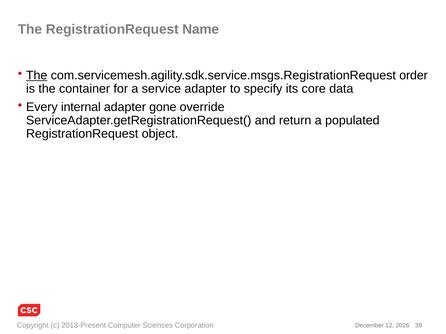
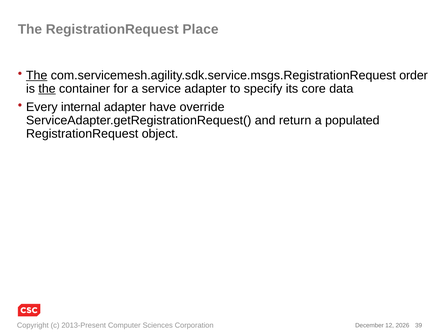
Name: Name -> Place
the at (47, 89) underline: none -> present
gone: gone -> have
